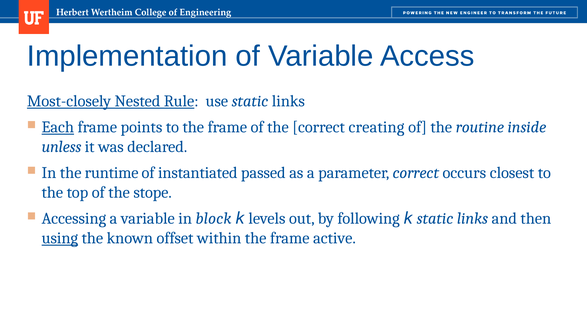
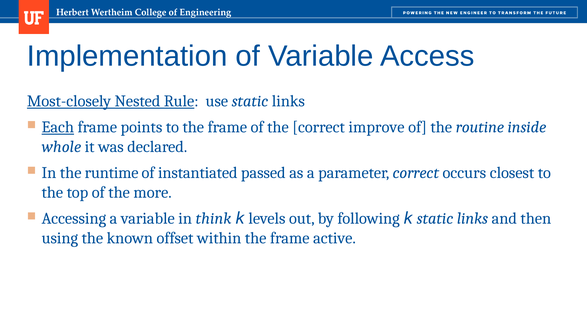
creating: creating -> improve
unless: unless -> whole
stope: stope -> more
block: block -> think
using underline: present -> none
